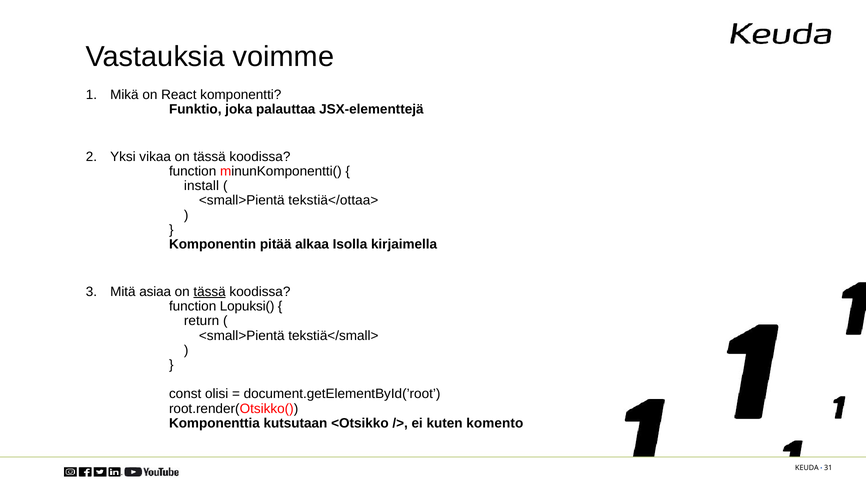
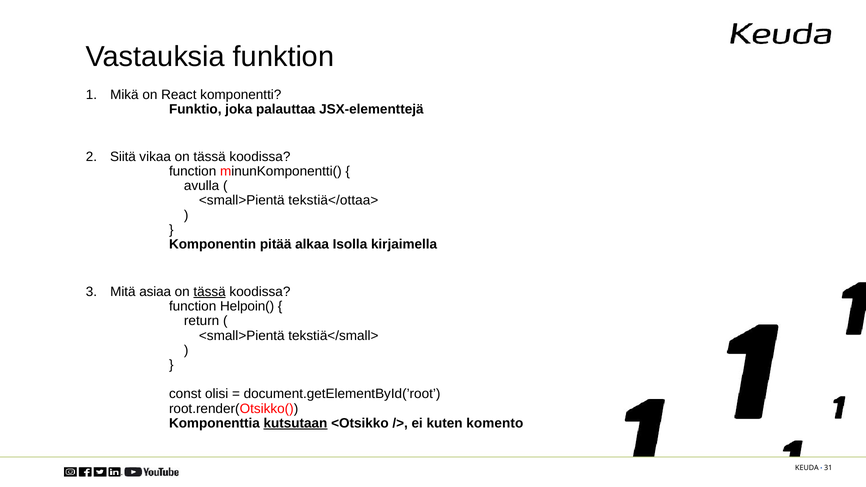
voimme: voimme -> funktion
Yksi: Yksi -> Siitä
install: install -> avulla
Lopuksi(: Lopuksi( -> Helpoin(
kutsutaan underline: none -> present
